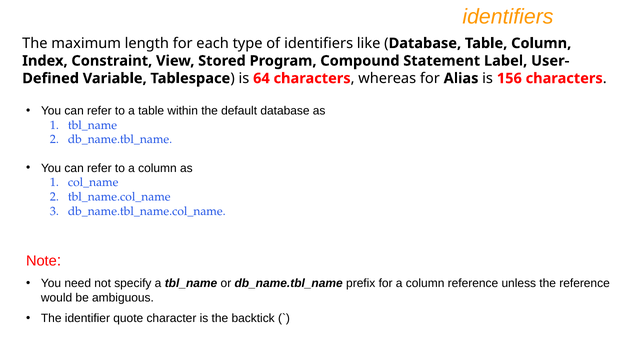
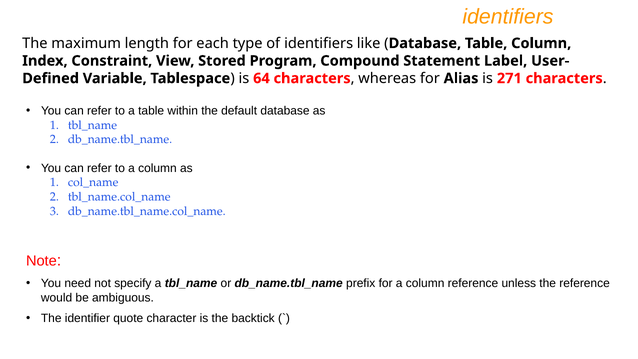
156: 156 -> 271
